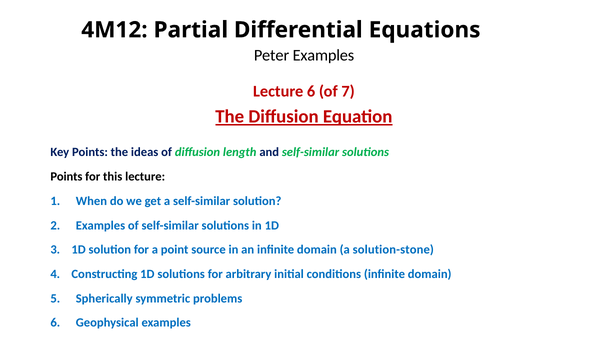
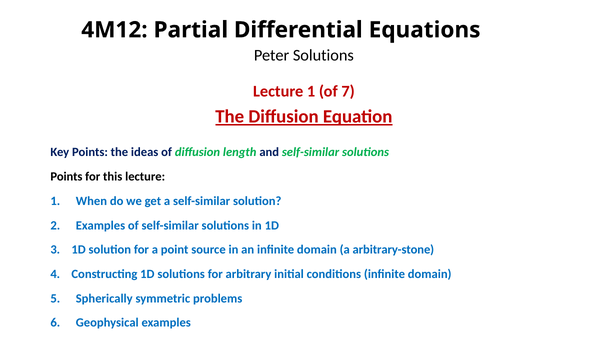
Peter Examples: Examples -> Solutions
6 at (311, 92): 6 -> 1
solution-stone: solution-stone -> arbitrary-stone
